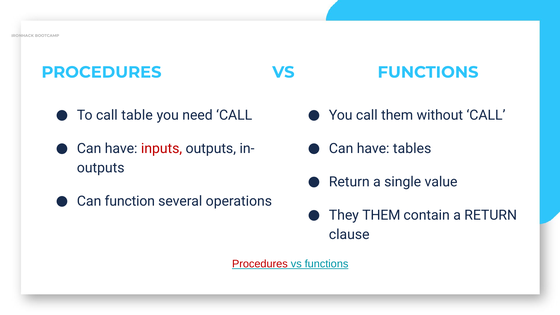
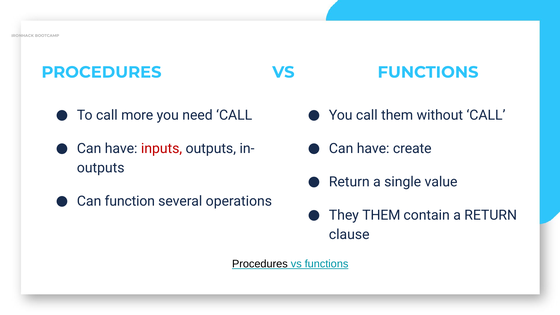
table: table -> more
tables: tables -> create
Procedures at (260, 264) colour: red -> black
